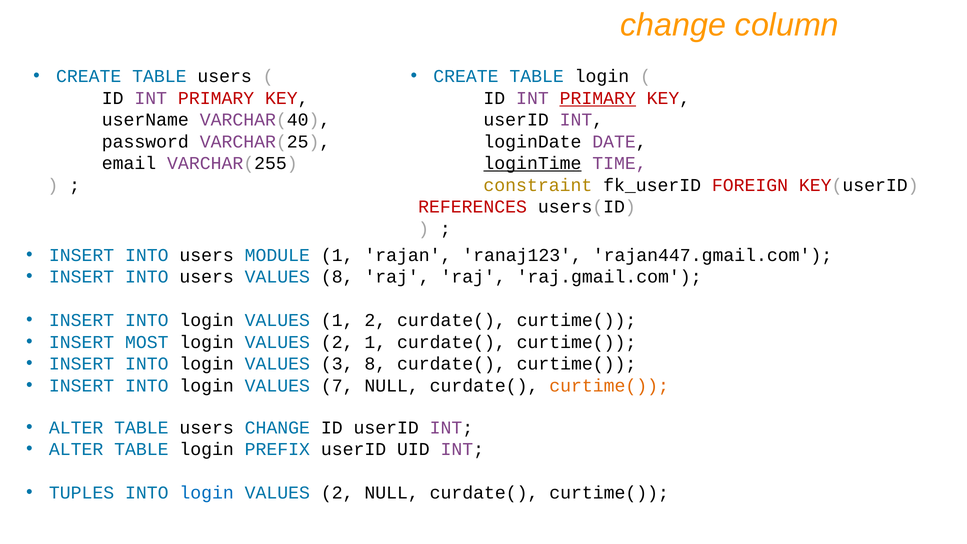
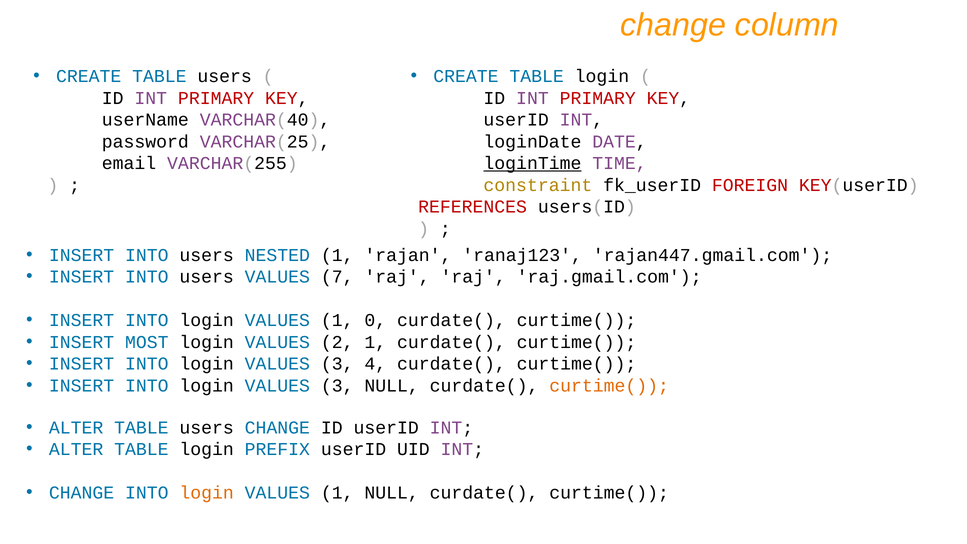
PRIMARY at (598, 98) underline: present -> none
MODULE: MODULE -> NESTED
VALUES 8: 8 -> 7
1 2: 2 -> 0
3 8: 8 -> 4
7 at (337, 386): 7 -> 3
TUPLES at (82, 493): TUPLES -> CHANGE
login at (207, 493) colour: blue -> orange
2 at (337, 493): 2 -> 1
